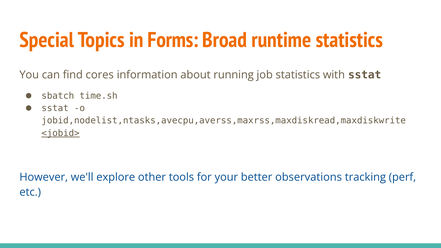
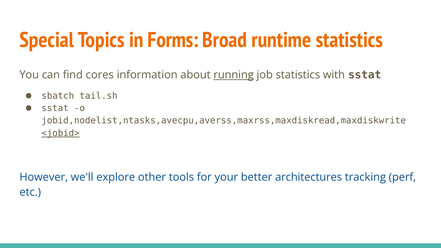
running underline: none -> present
time.sh: time.sh -> tail.sh
observations: observations -> architectures
